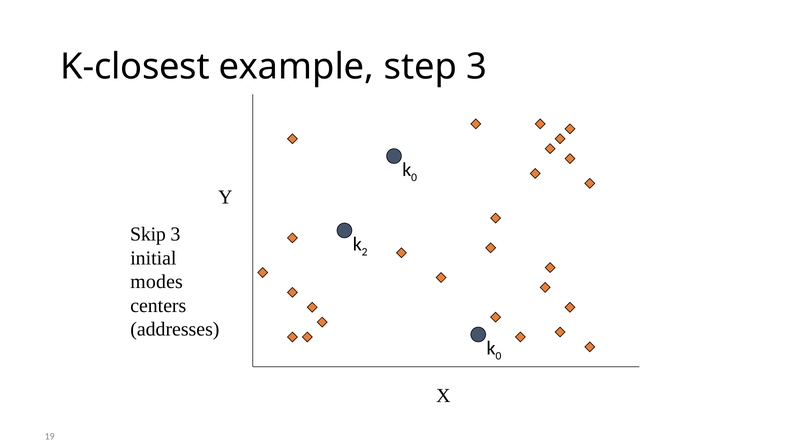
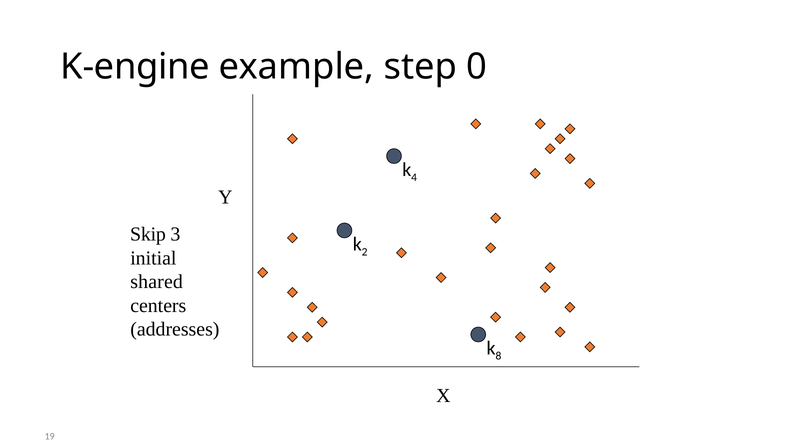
K-closest: K-closest -> K-engine
step 3: 3 -> 0
0 at (414, 178): 0 -> 4
modes: modes -> shared
0 at (498, 356): 0 -> 8
